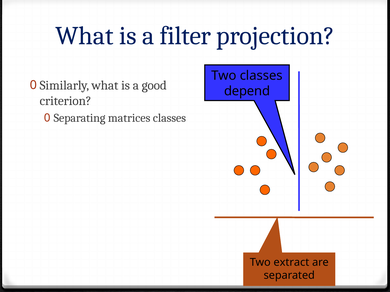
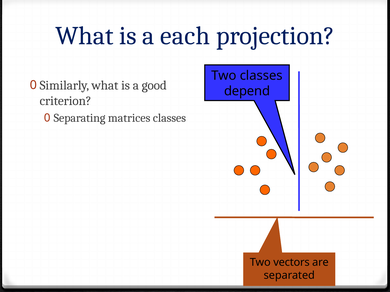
filter: filter -> each
extract: extract -> vectors
